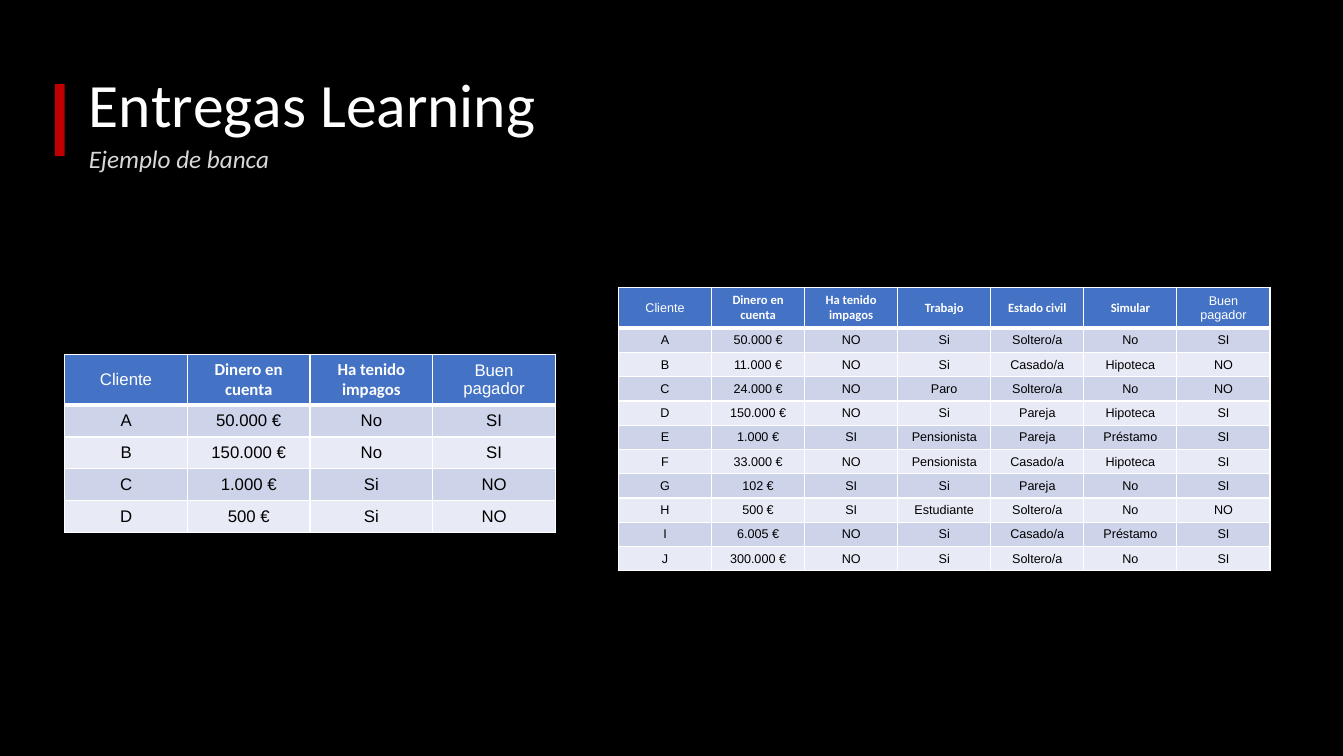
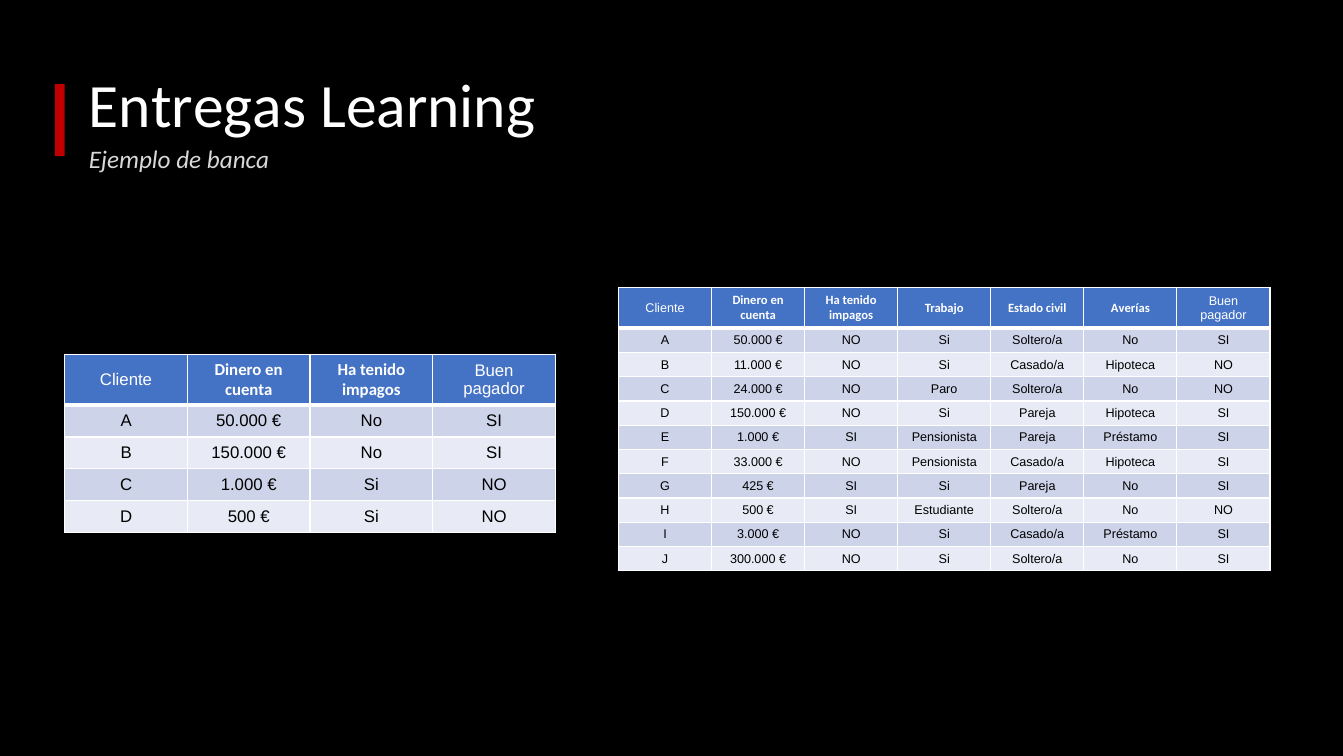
Simular: Simular -> Averías
102: 102 -> 425
6.005: 6.005 -> 3.000
